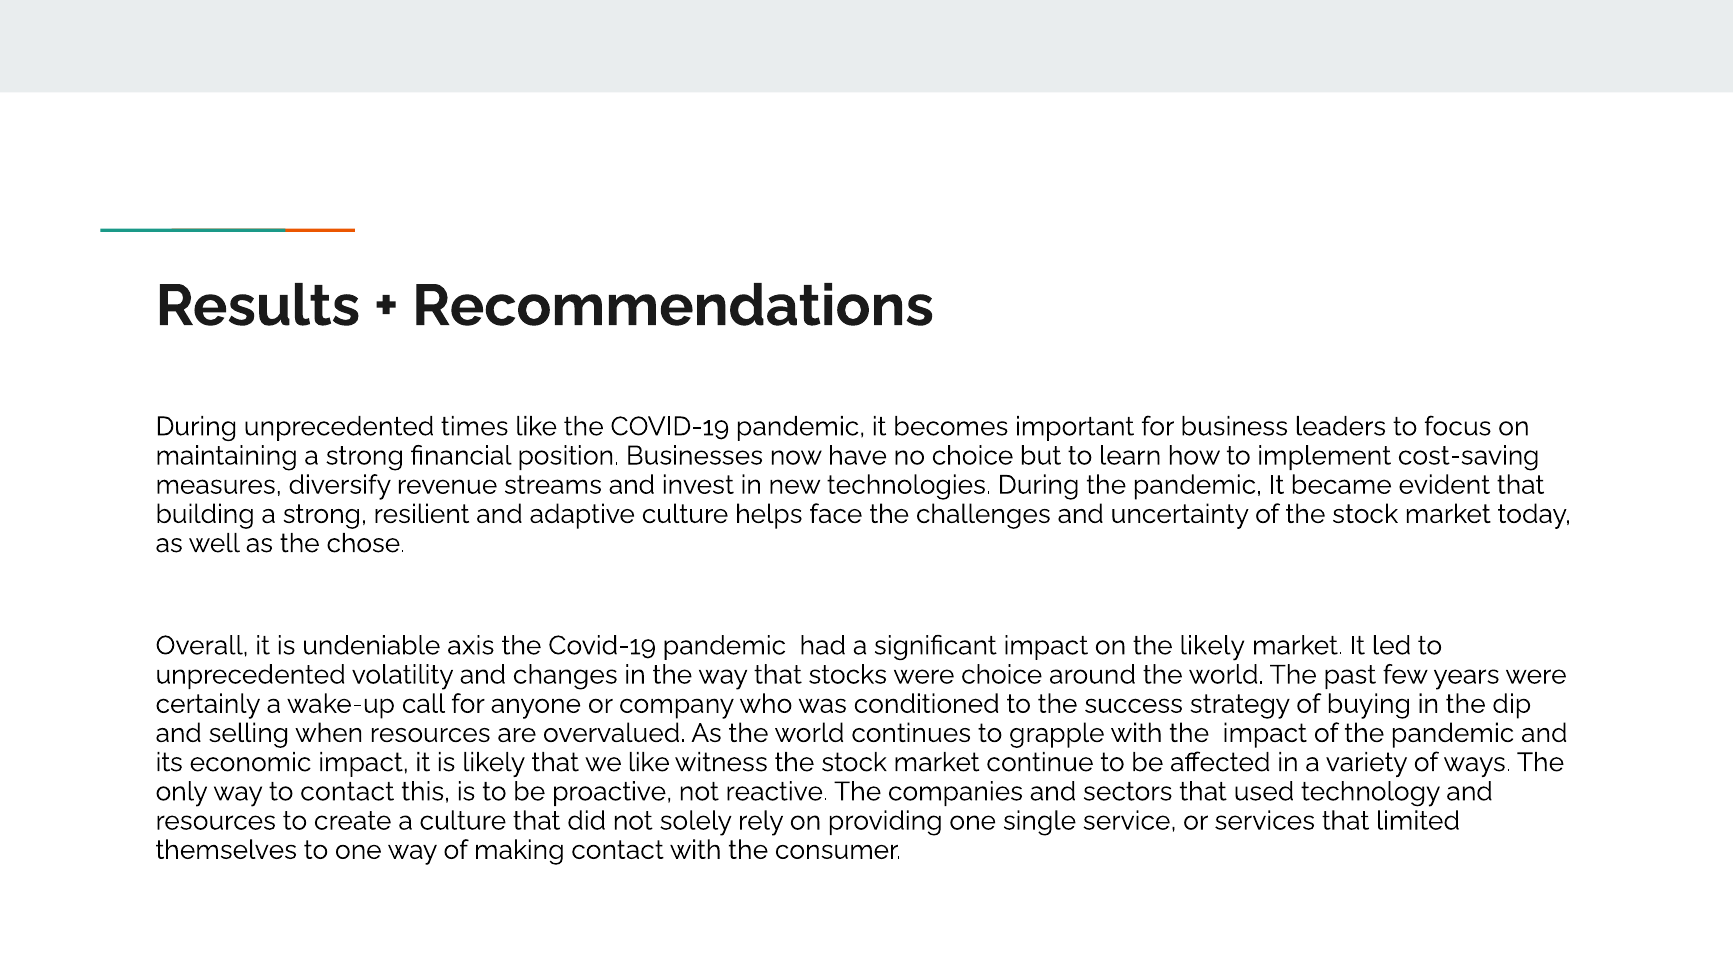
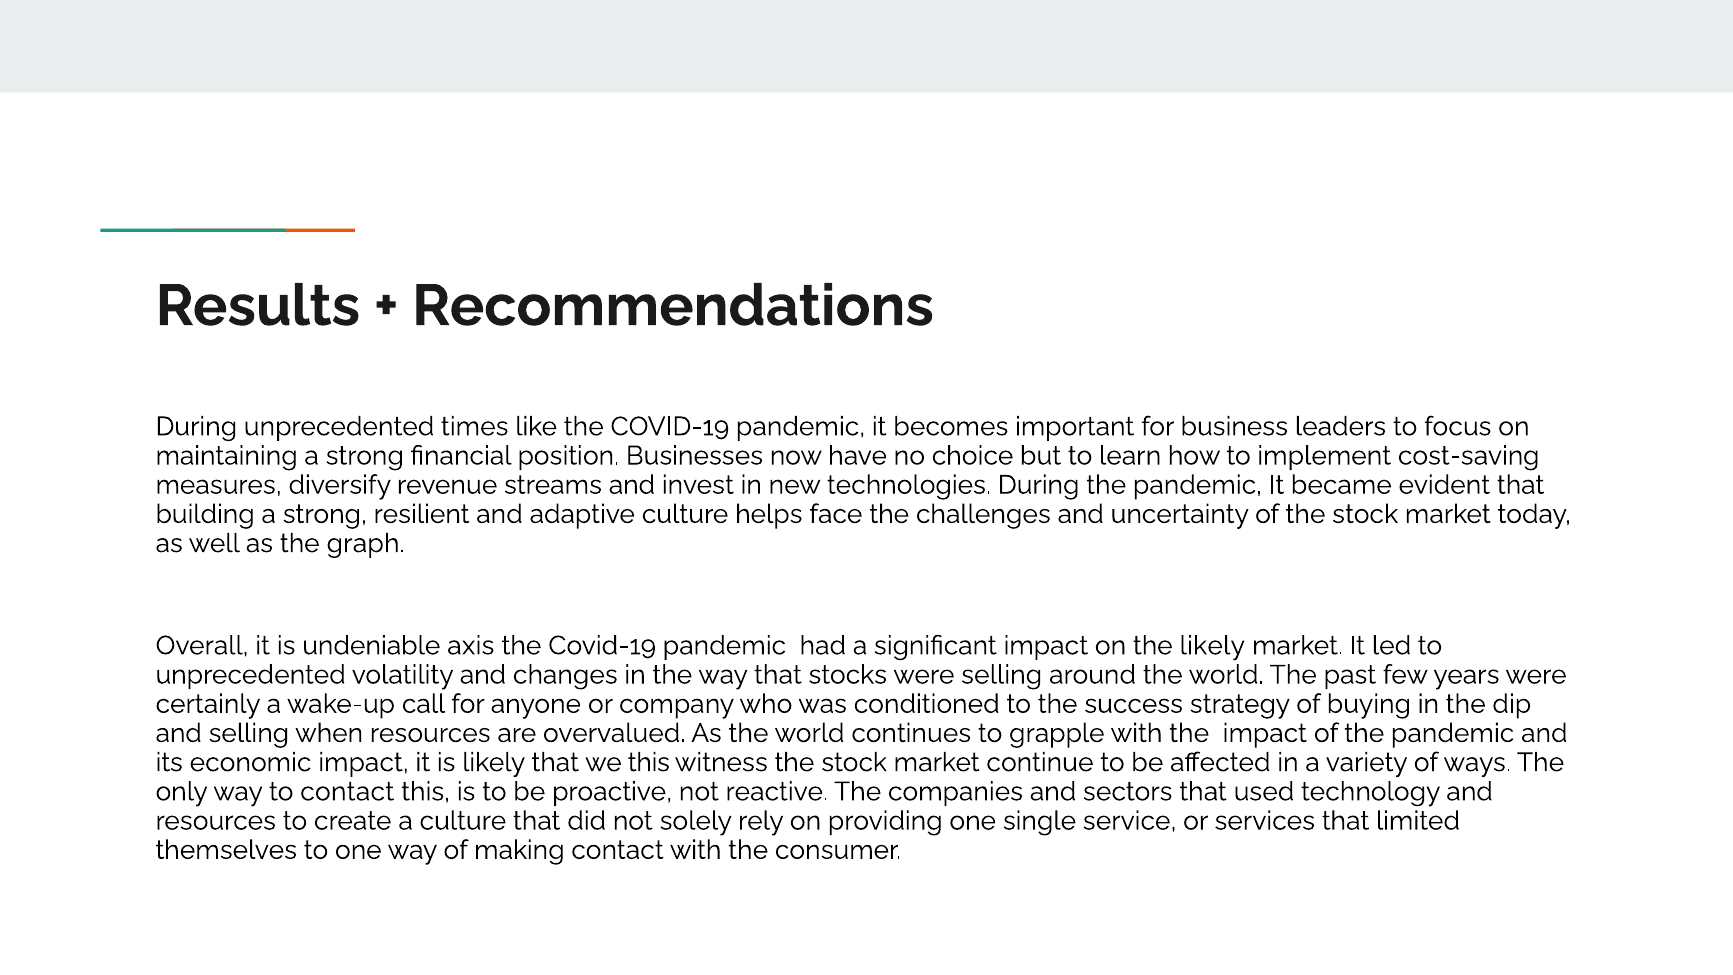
chose: chose -> graph
were choice: choice -> selling
we like: like -> this
